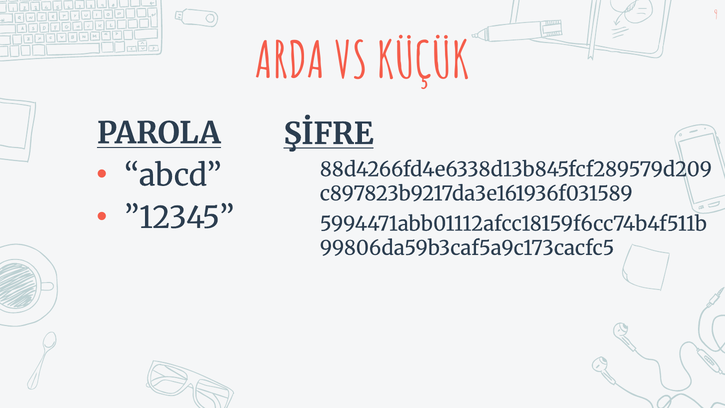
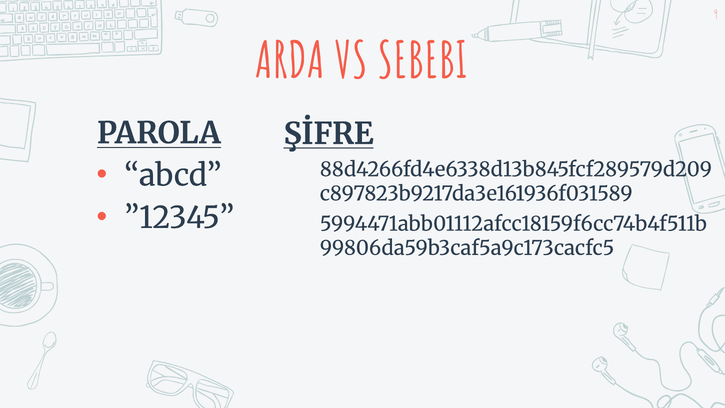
KÜÇÜK: KÜÇÜK -> SEBEBI
